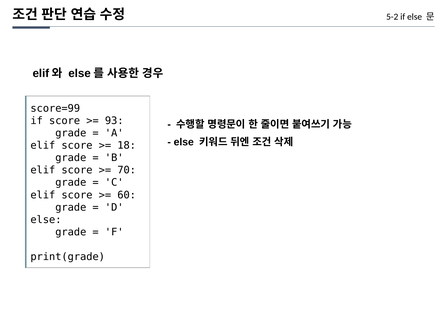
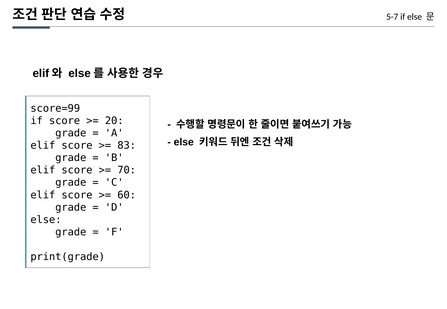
5-2: 5-2 -> 5-7
93: 93 -> 20
18: 18 -> 83
